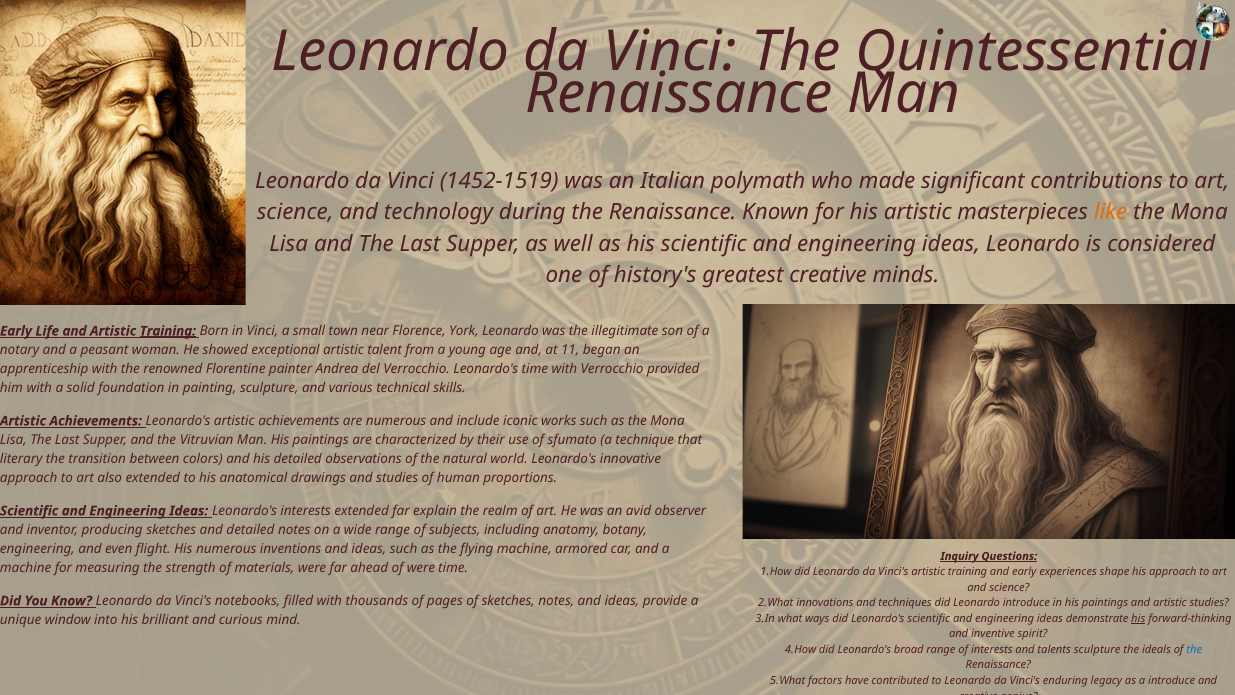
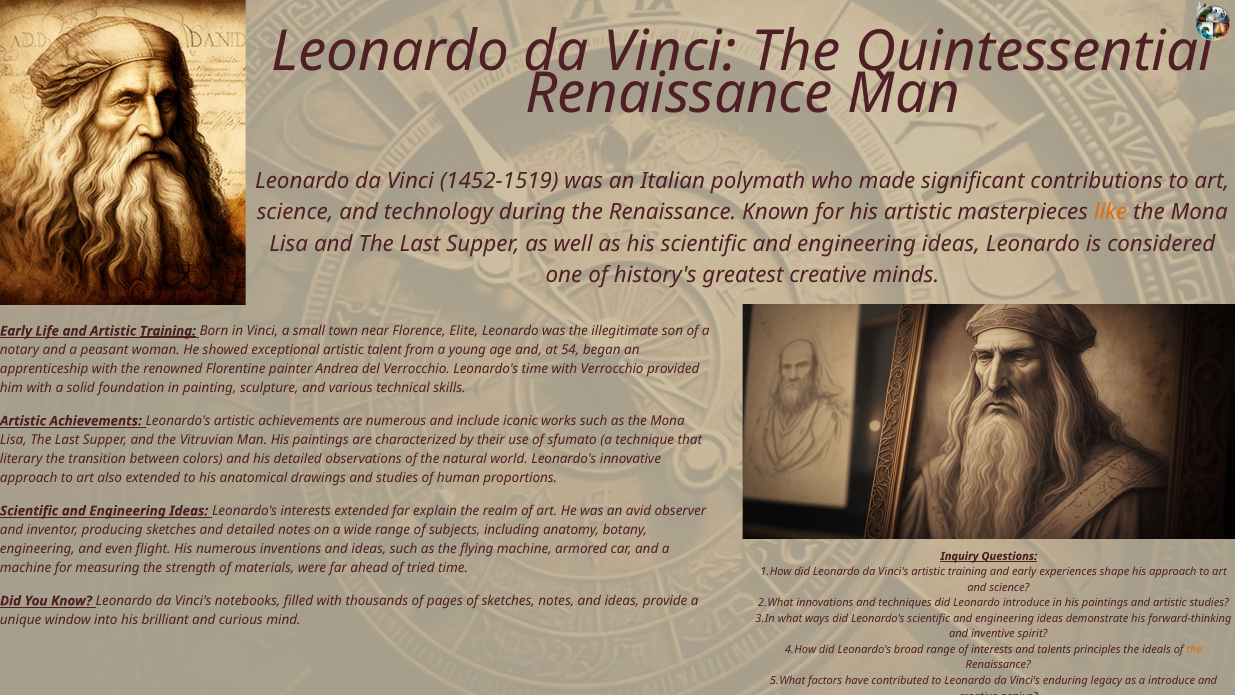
York: York -> Elite
11: 11 -> 54
of were: were -> tried
his at (1138, 618) underline: present -> none
talents sculpture: sculpture -> principles
the at (1194, 649) colour: blue -> orange
